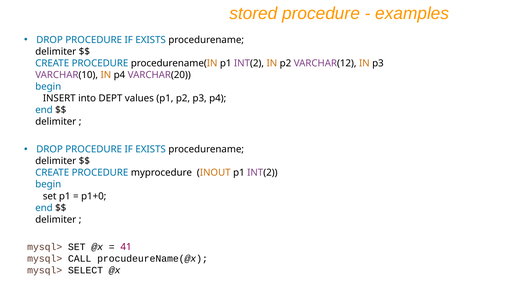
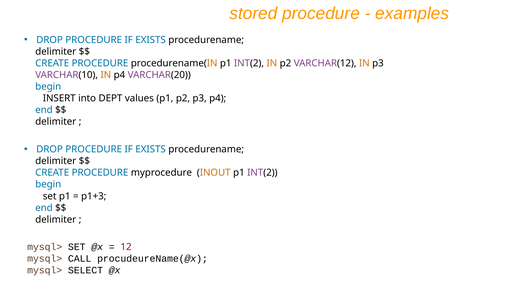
p1+0: p1+0 -> p1+3
41: 41 -> 12
